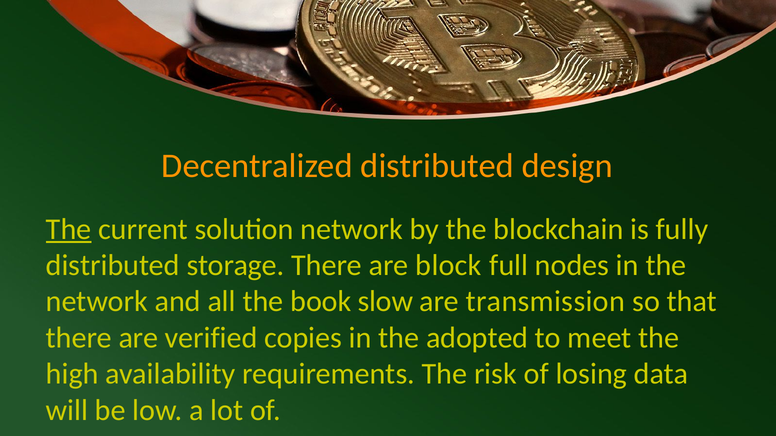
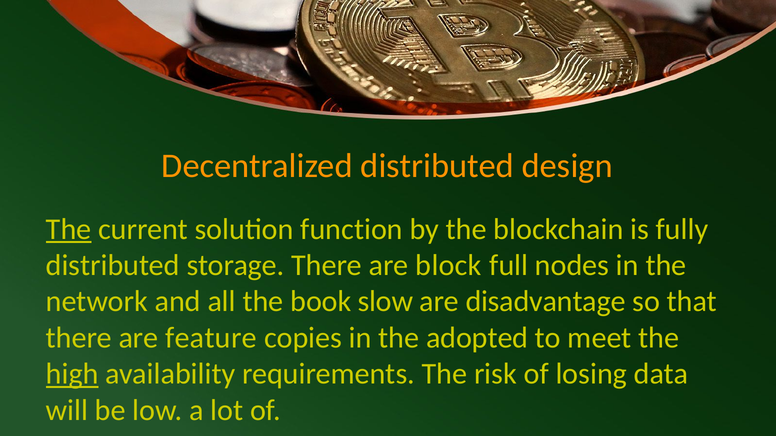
solution network: network -> function
transmission: transmission -> disadvantage
verified: verified -> feature
high underline: none -> present
